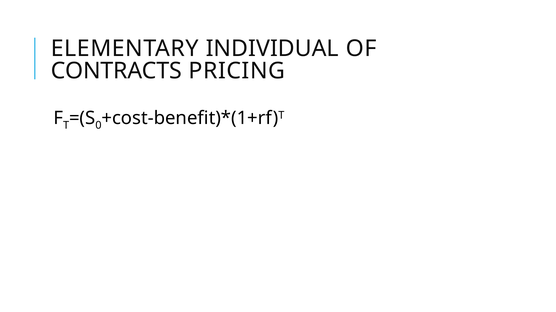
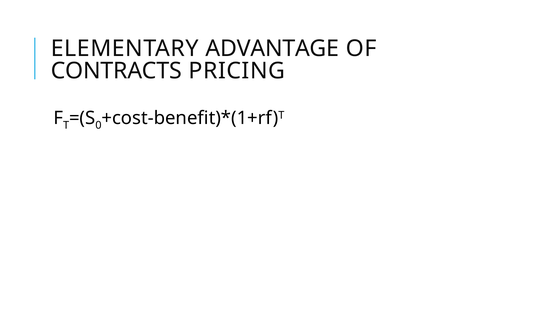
INDIVIDUAL: INDIVIDUAL -> ADVANTAGE
